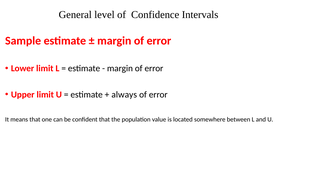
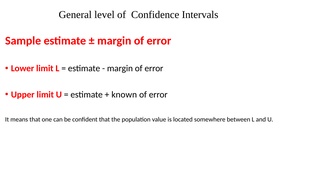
always: always -> known
